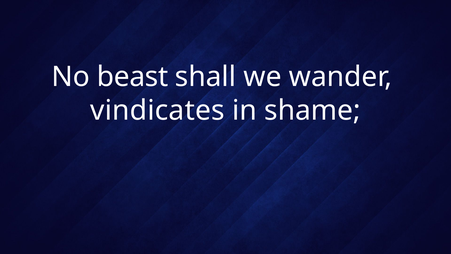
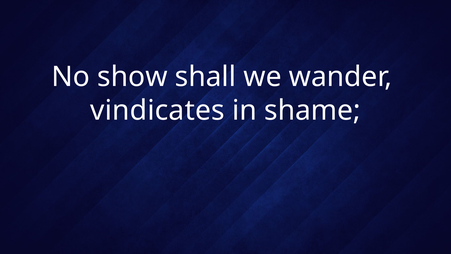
beast: beast -> show
